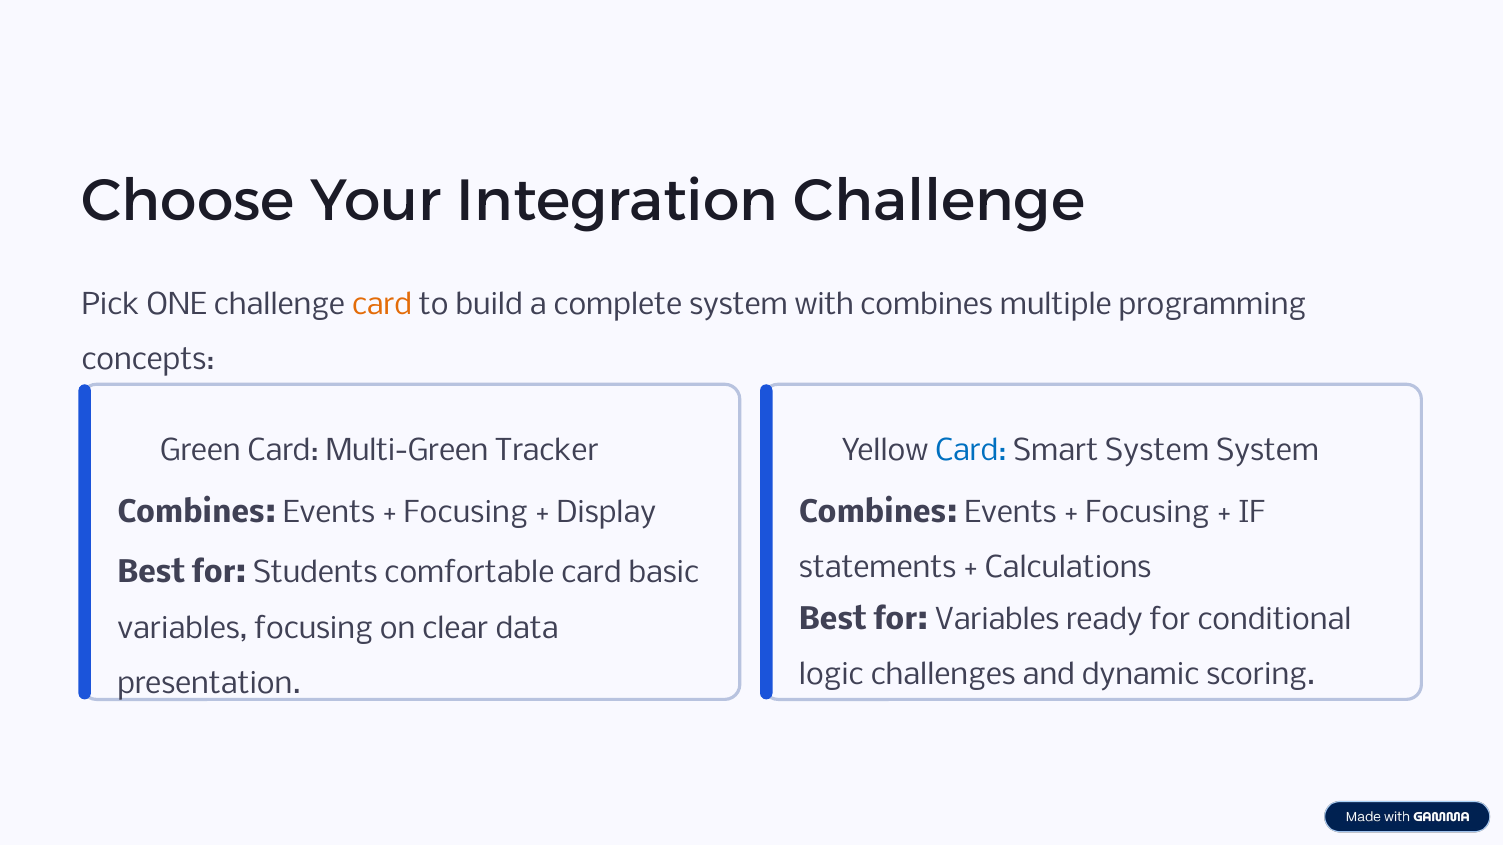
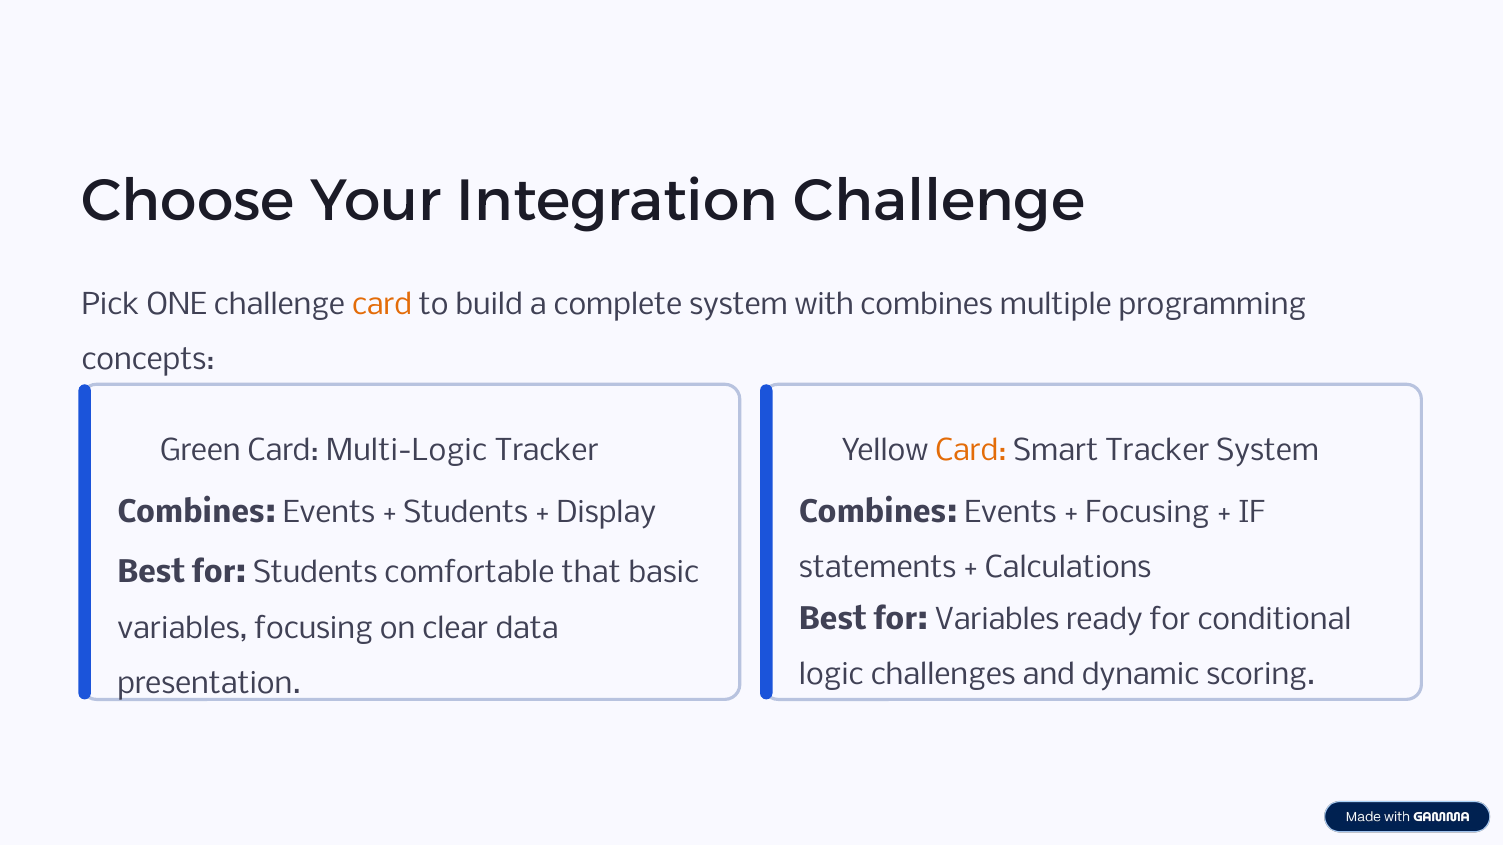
Multi-Green: Multi-Green -> Multi-Logic
Card at (971, 451) colour: blue -> orange
Smart System: System -> Tracker
Focusing at (466, 513): Focusing -> Students
comfortable card: card -> that
